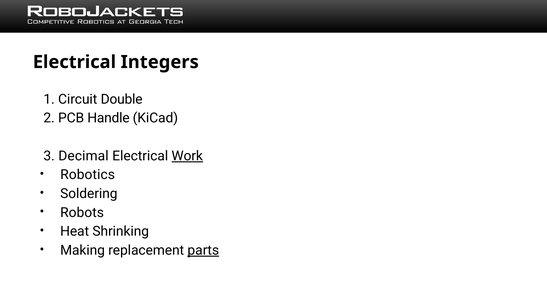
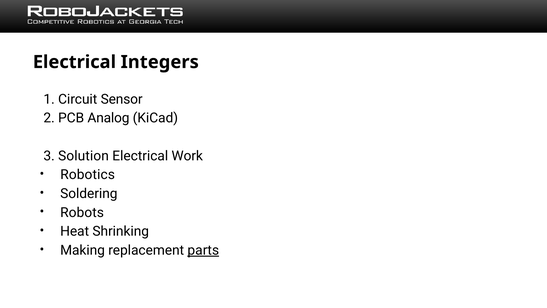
Double: Double -> Sensor
Handle: Handle -> Analog
Decimal: Decimal -> Solution
Work underline: present -> none
